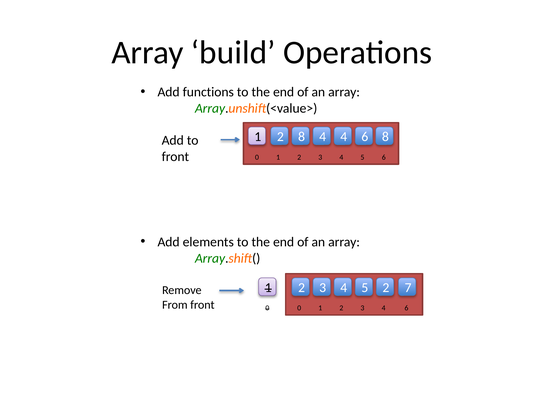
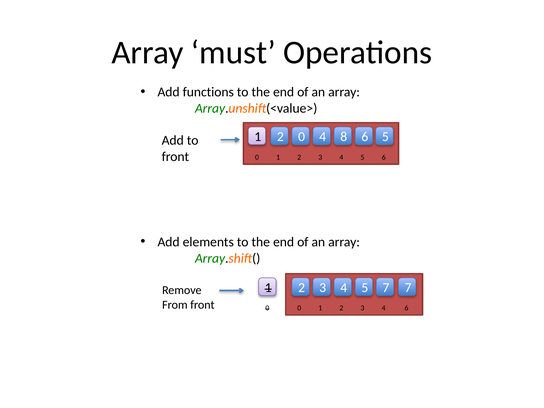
build: build -> must
2 8: 8 -> 0
4 4: 4 -> 8
1 8: 8 -> 5
5 2: 2 -> 7
